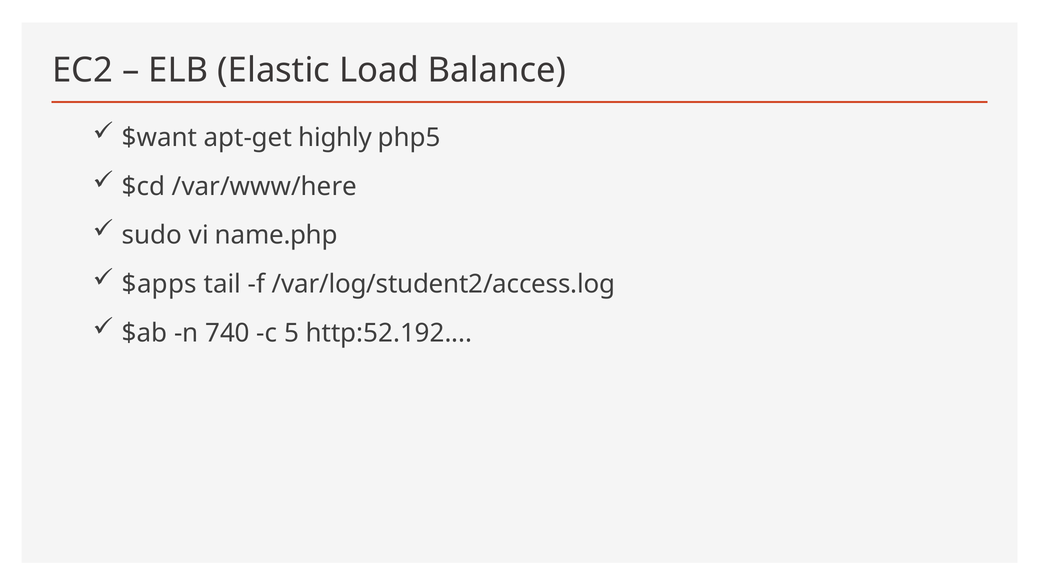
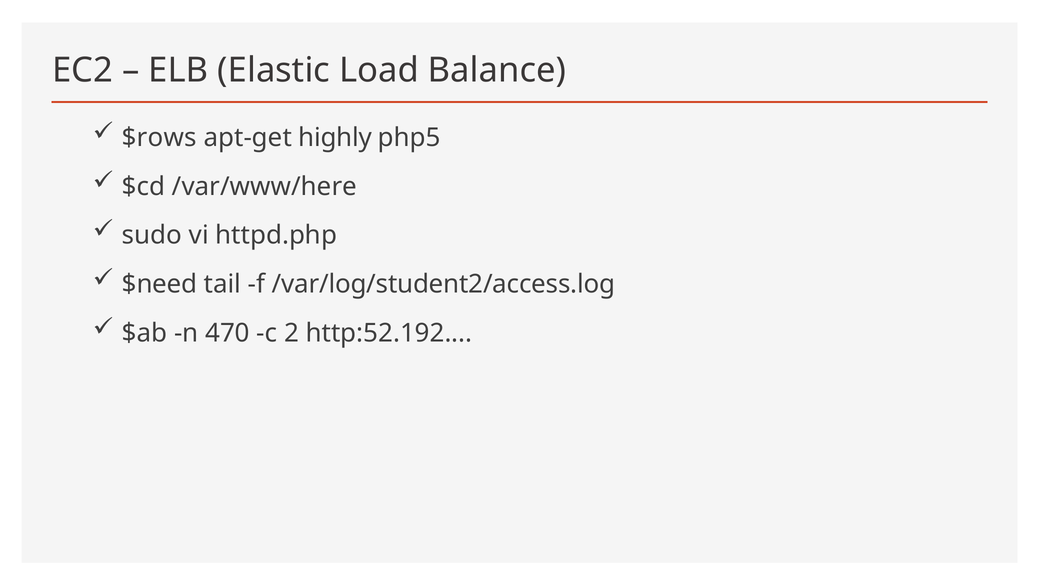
$want: $want -> $rows
name.php: name.php -> httpd.php
$apps: $apps -> $need
740: 740 -> 470
5: 5 -> 2
